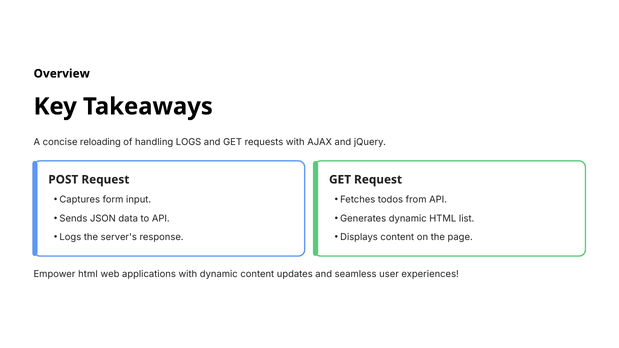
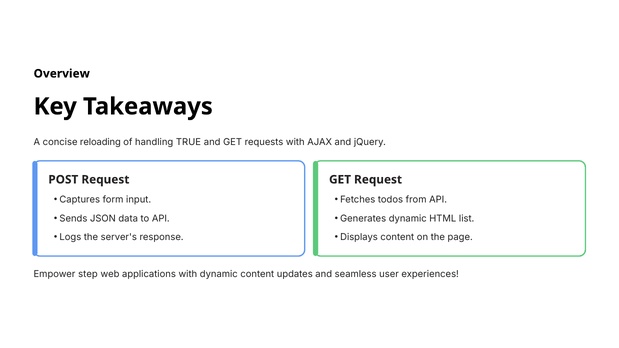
handling LOGS: LOGS -> TRUE
Empower html: html -> step
